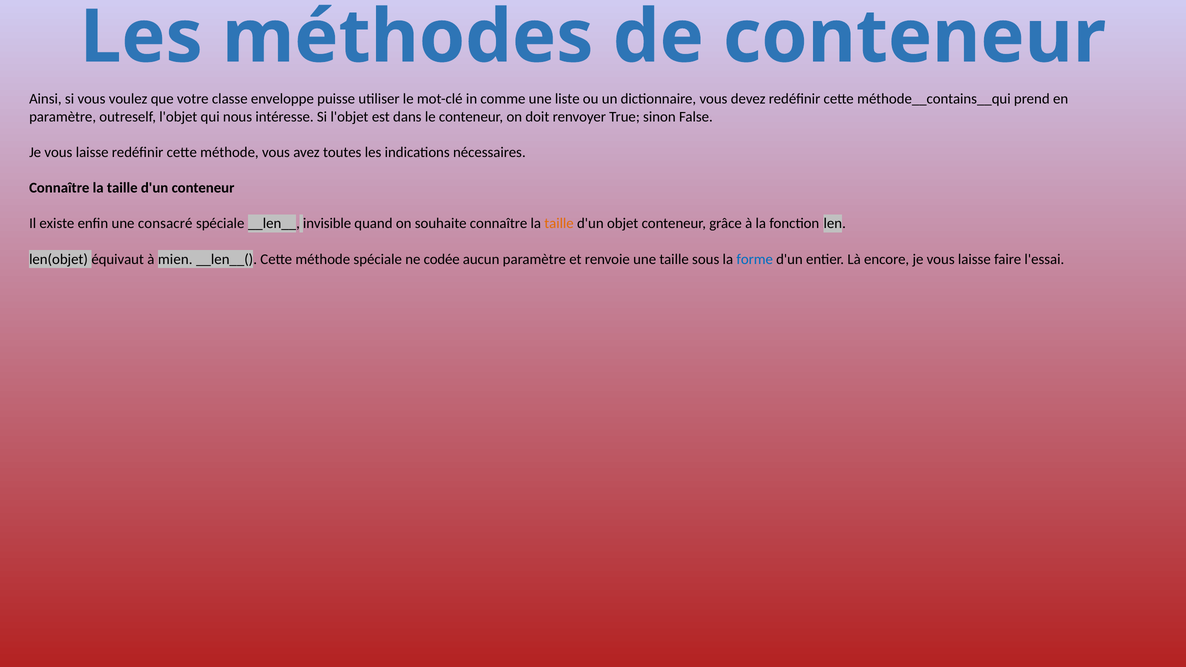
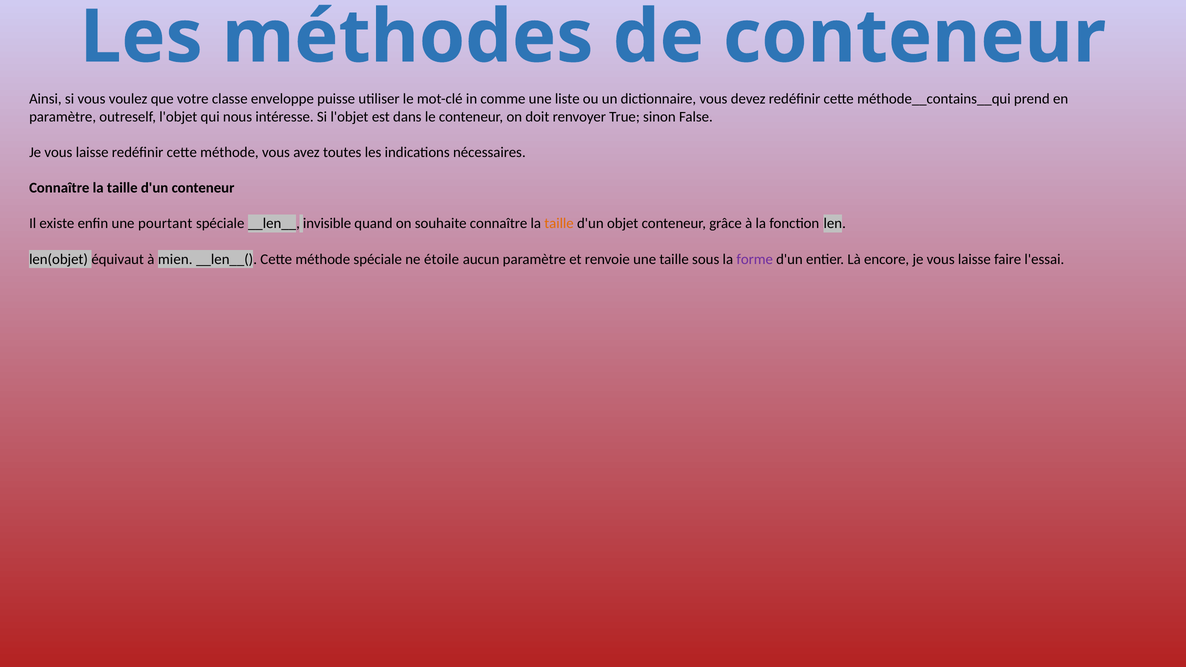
consacré: consacré -> pourtant
codée: codée -> étoile
forme colour: blue -> purple
